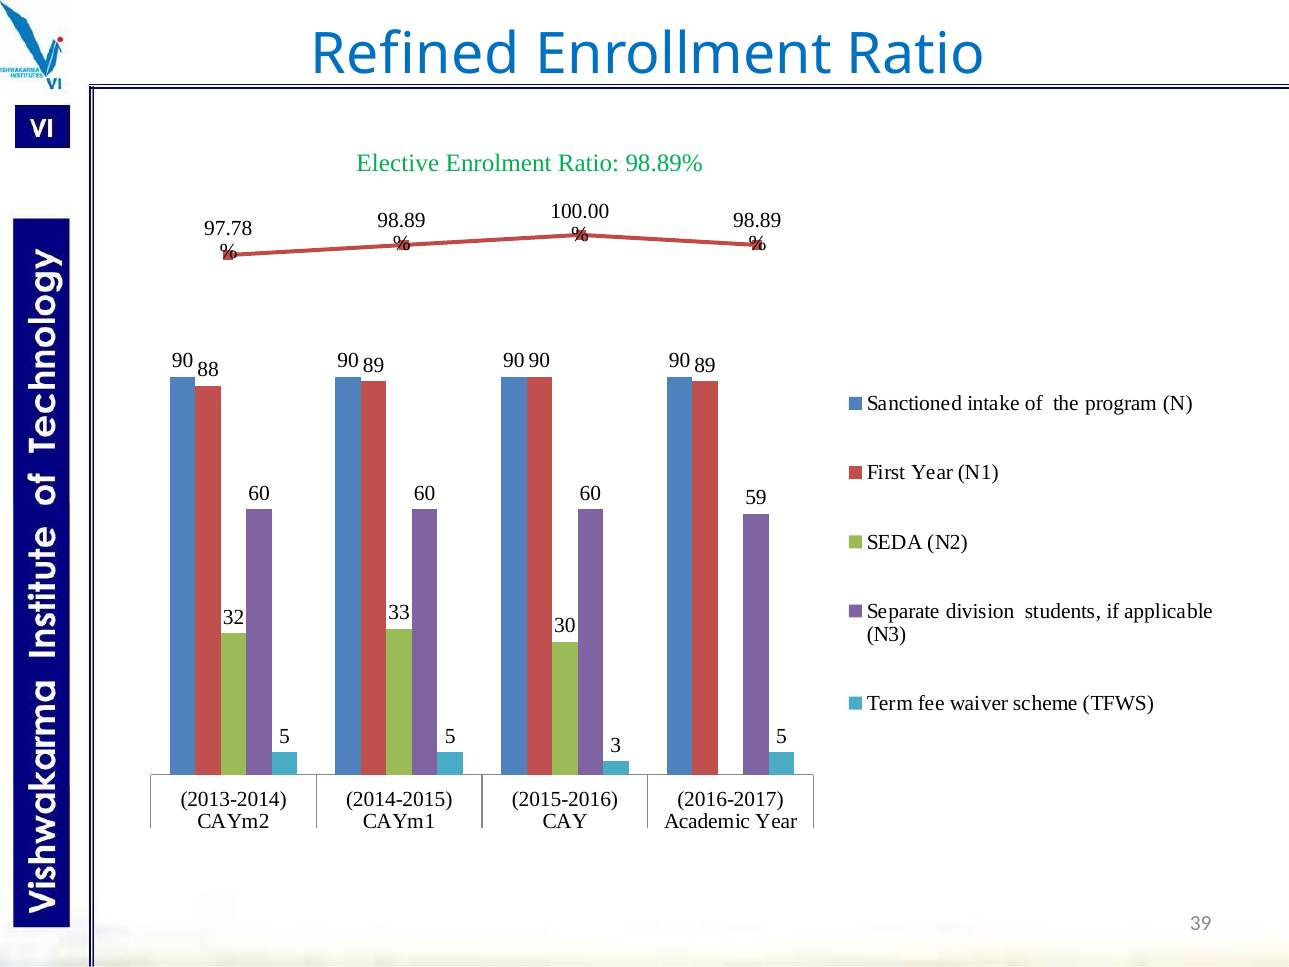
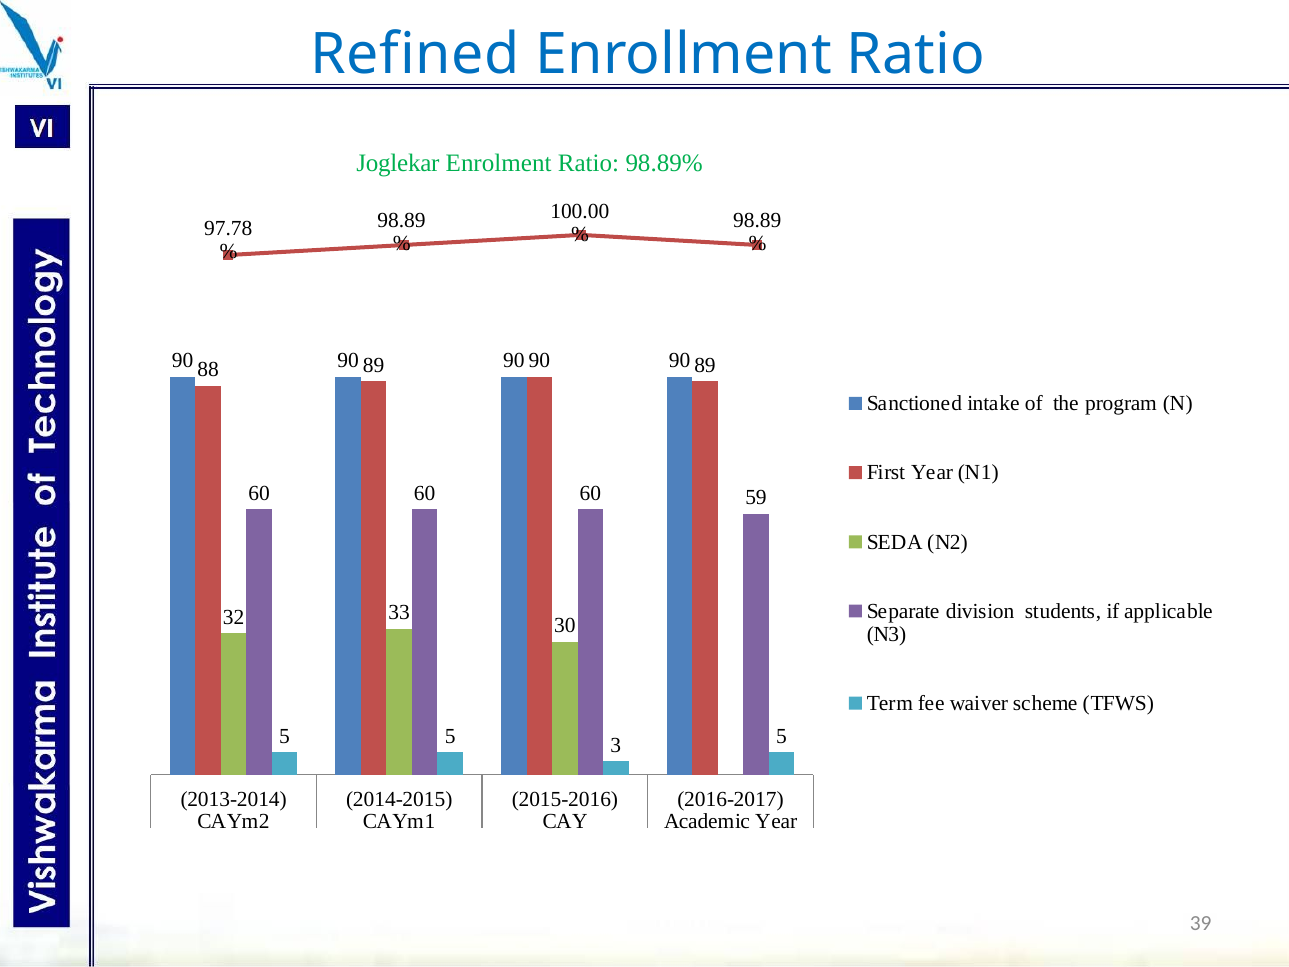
Elective: Elective -> Joglekar
